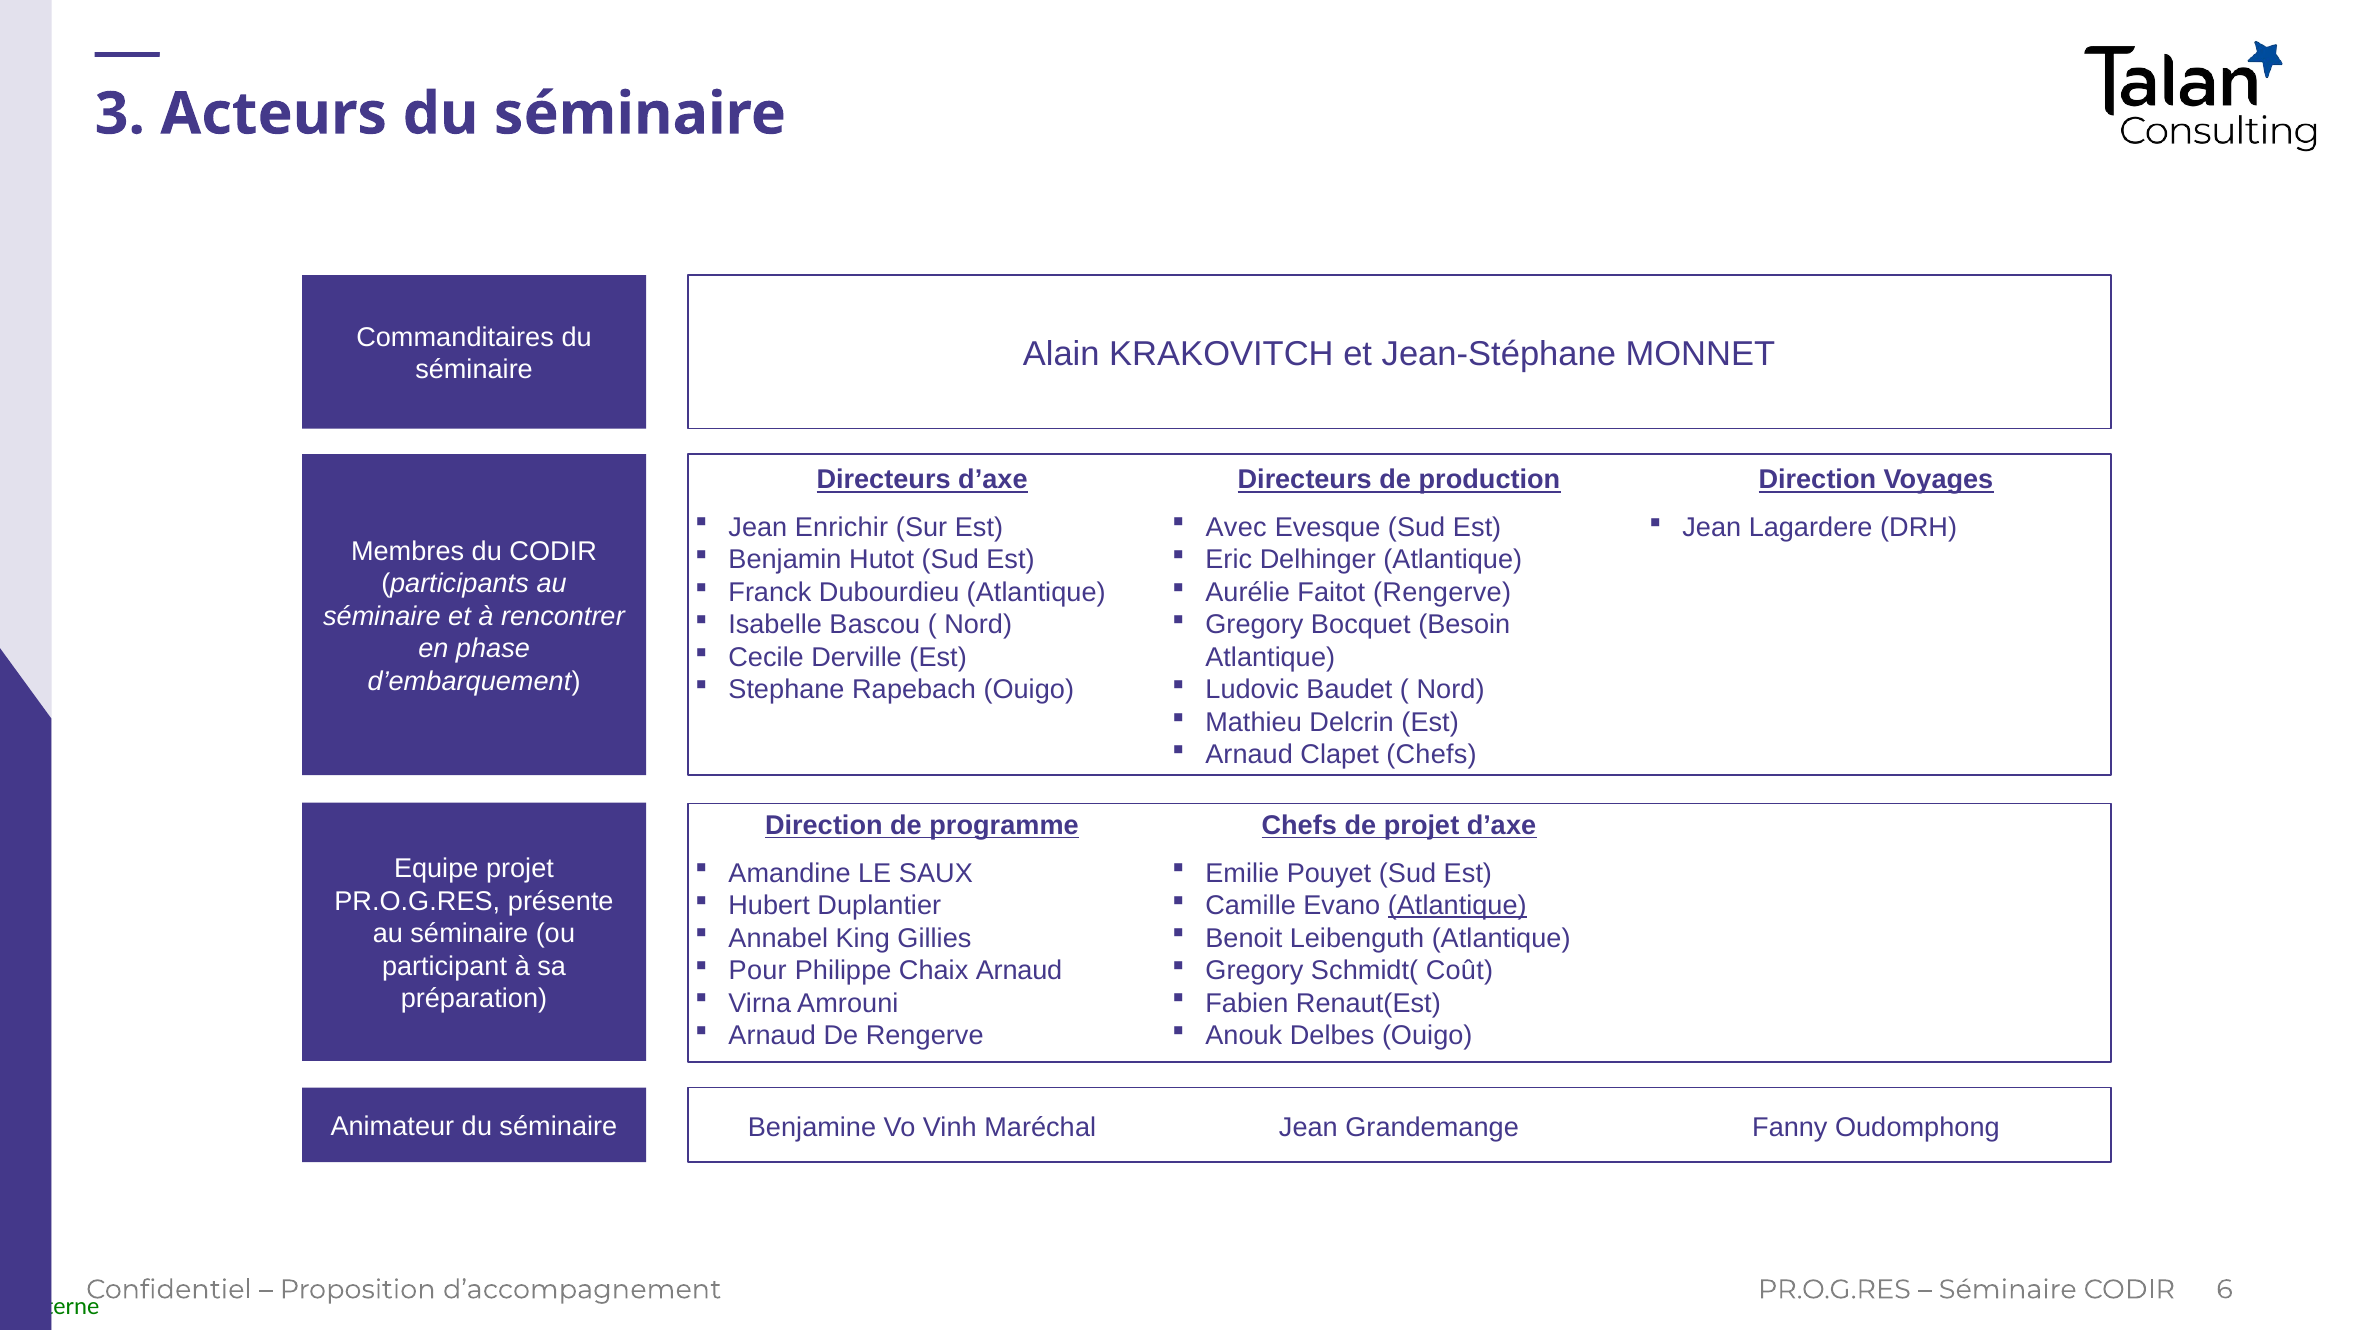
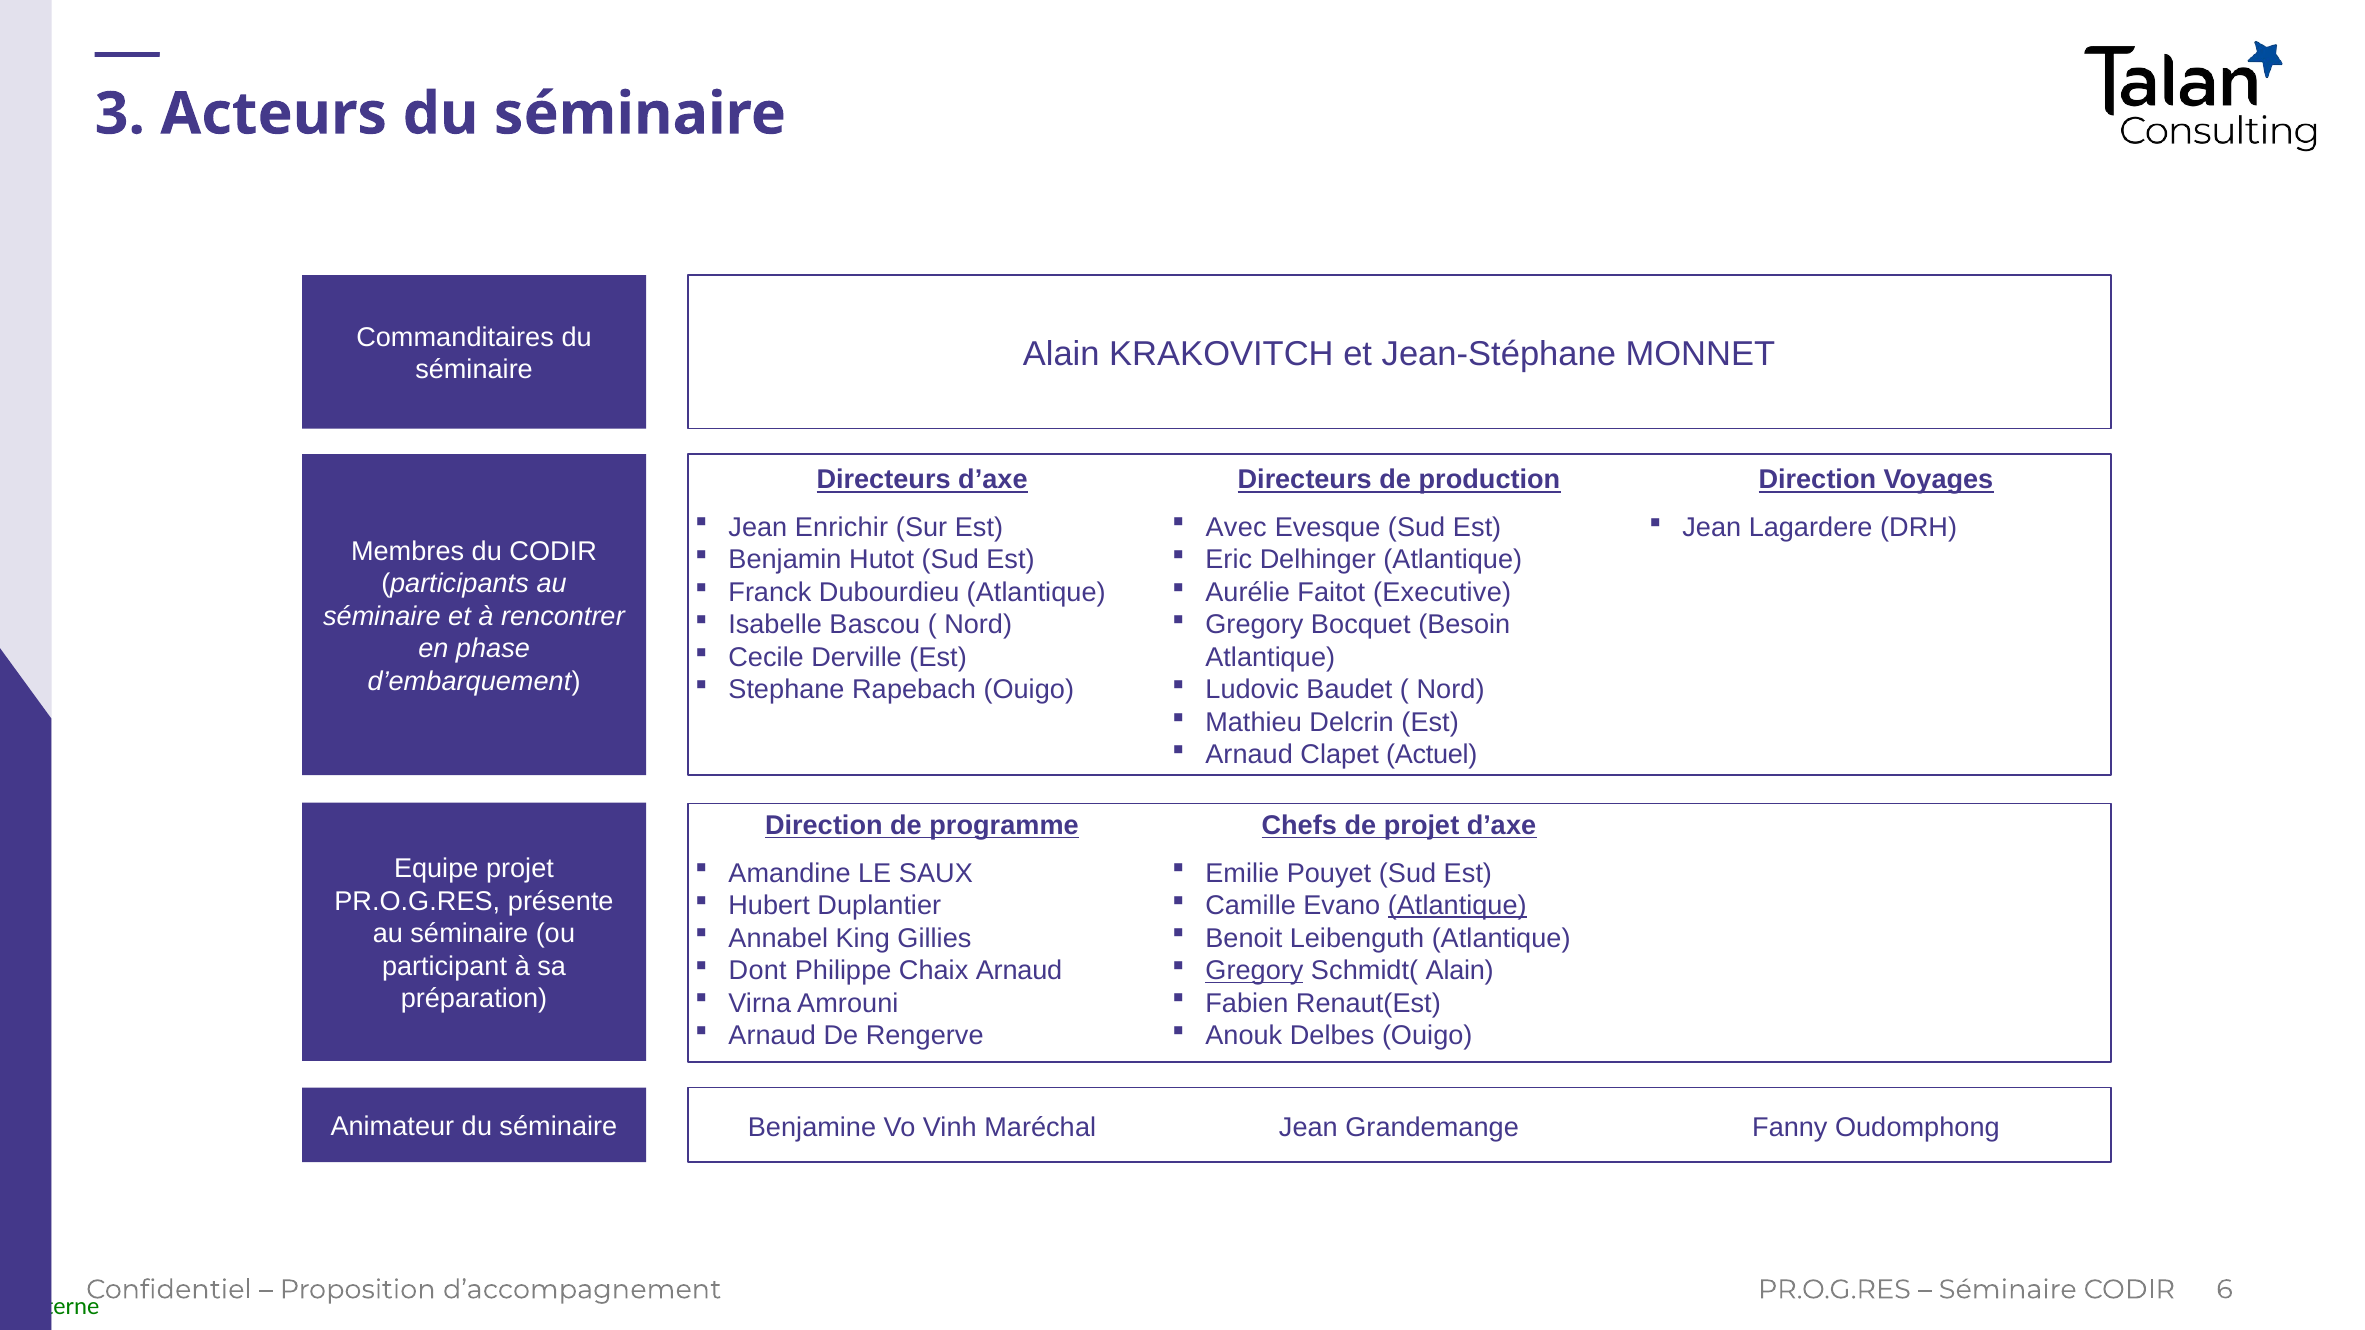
Faitot Rengerve: Rengerve -> Executive
Clapet Chefs: Chefs -> Actuel
Pour: Pour -> Dont
Gregory at (1254, 971) underline: none -> present
Schmidt( Coût: Coût -> Alain
